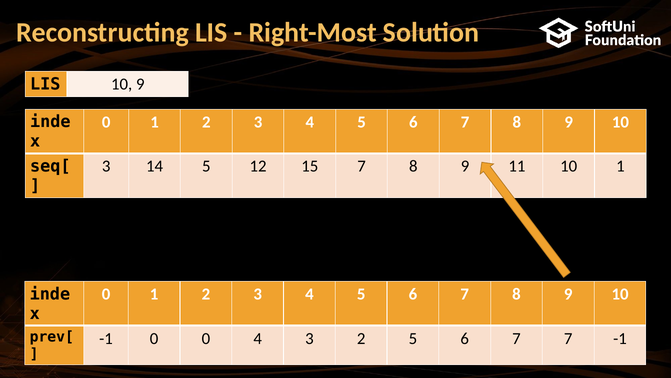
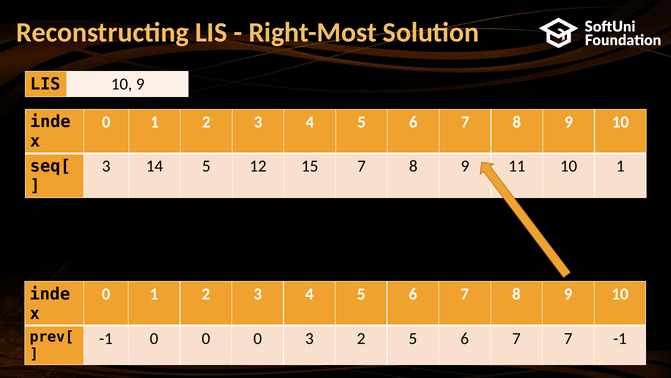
0 0 4: 4 -> 0
